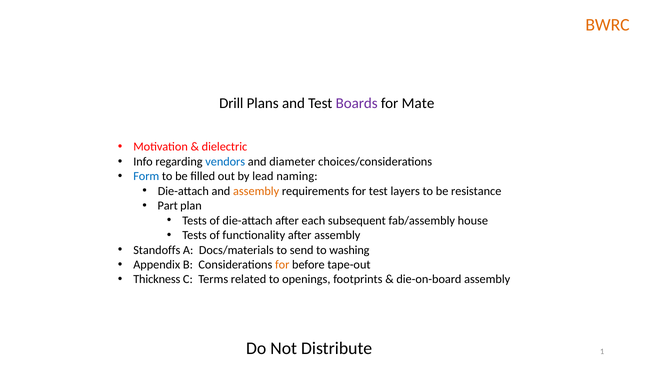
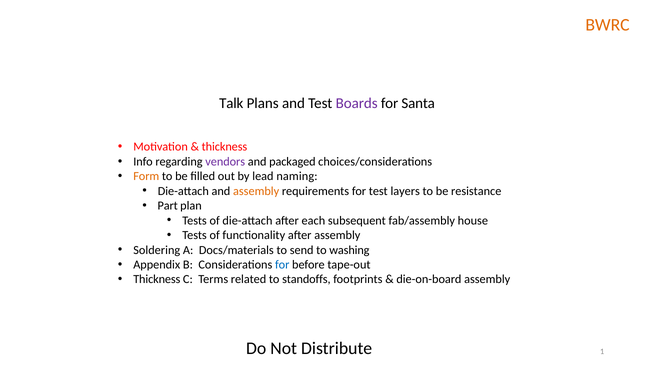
Drill: Drill -> Talk
Mate: Mate -> Santa
dielectric at (224, 147): dielectric -> thickness
vendors colour: blue -> purple
diameter: diameter -> packaged
Form colour: blue -> orange
Standoffs: Standoffs -> Soldering
for at (282, 265) colour: orange -> blue
openings: openings -> standoffs
